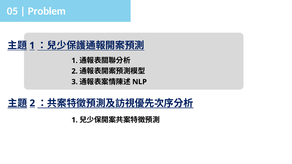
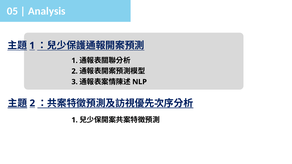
Problem: Problem -> Analysis
